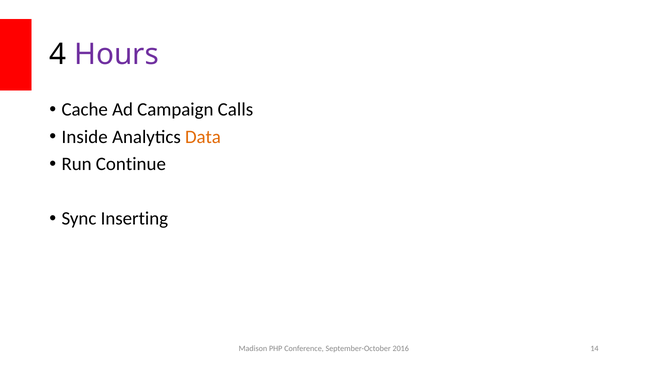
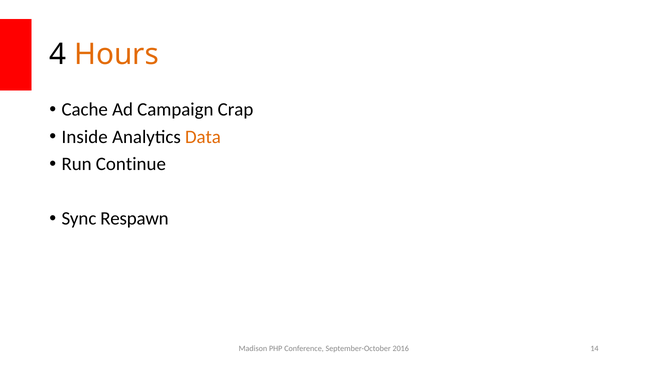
Hours colour: purple -> orange
Calls: Calls -> Crap
Inserting: Inserting -> Respawn
